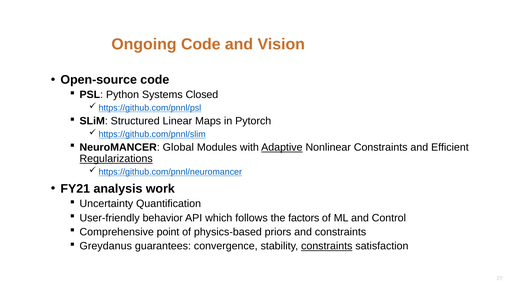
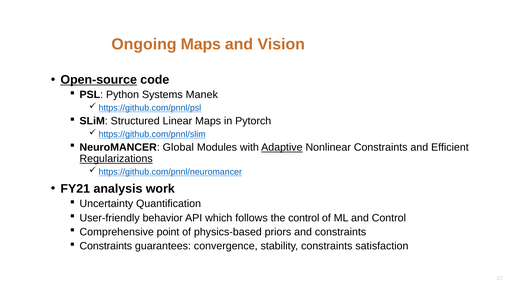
Ongoing Code: Code -> Maps
Open-source underline: none -> present
Closed: Closed -> Manek
the factors: factors -> control
Greydanus at (106, 246): Greydanus -> Constraints
constraints at (327, 246) underline: present -> none
